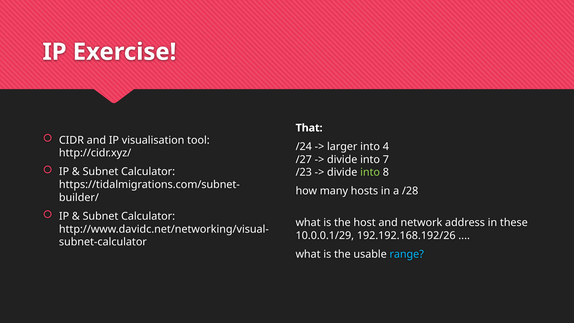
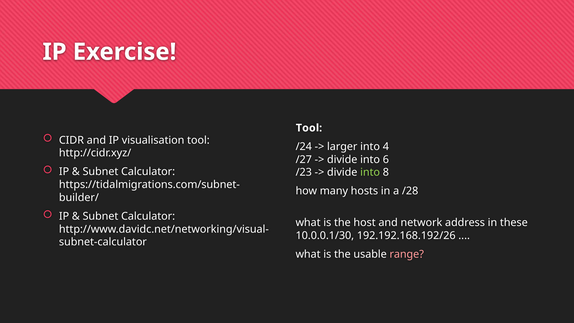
That at (309, 128): That -> Tool
7: 7 -> 6
10.0.0.1/29: 10.0.0.1/29 -> 10.0.0.1/30
range colour: light blue -> pink
